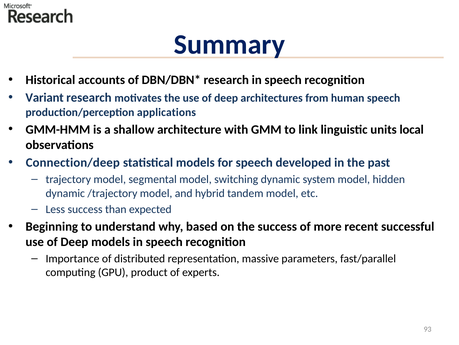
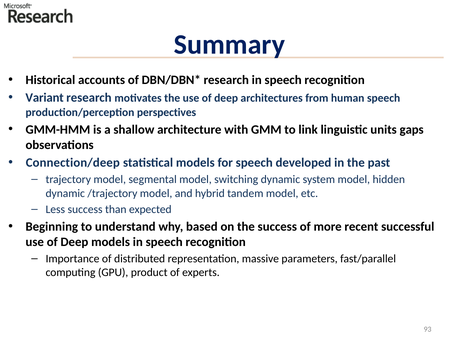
applications: applications -> perspectives
local: local -> gaps
